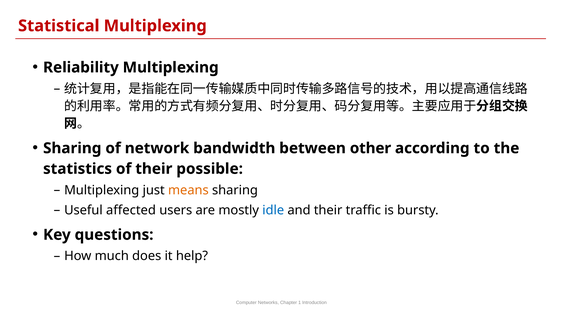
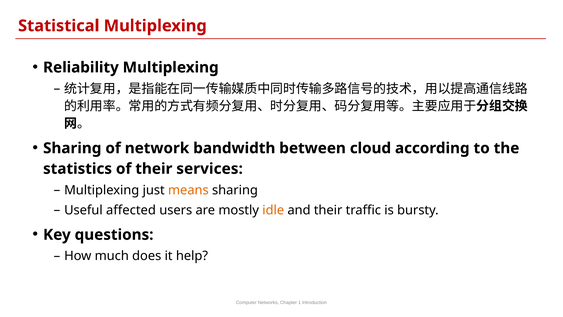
other: other -> cloud
possible: possible -> services
idle colour: blue -> orange
